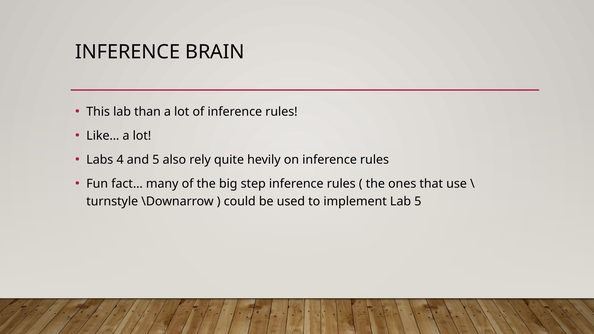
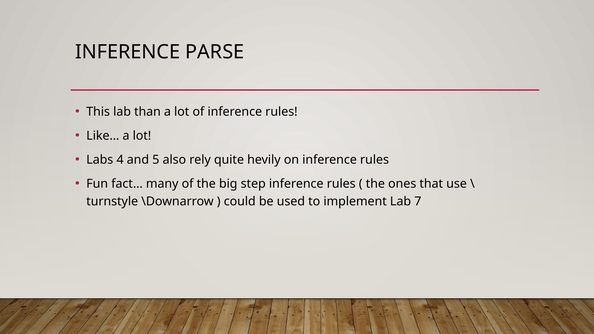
BRAIN: BRAIN -> PARSE
Lab 5: 5 -> 7
